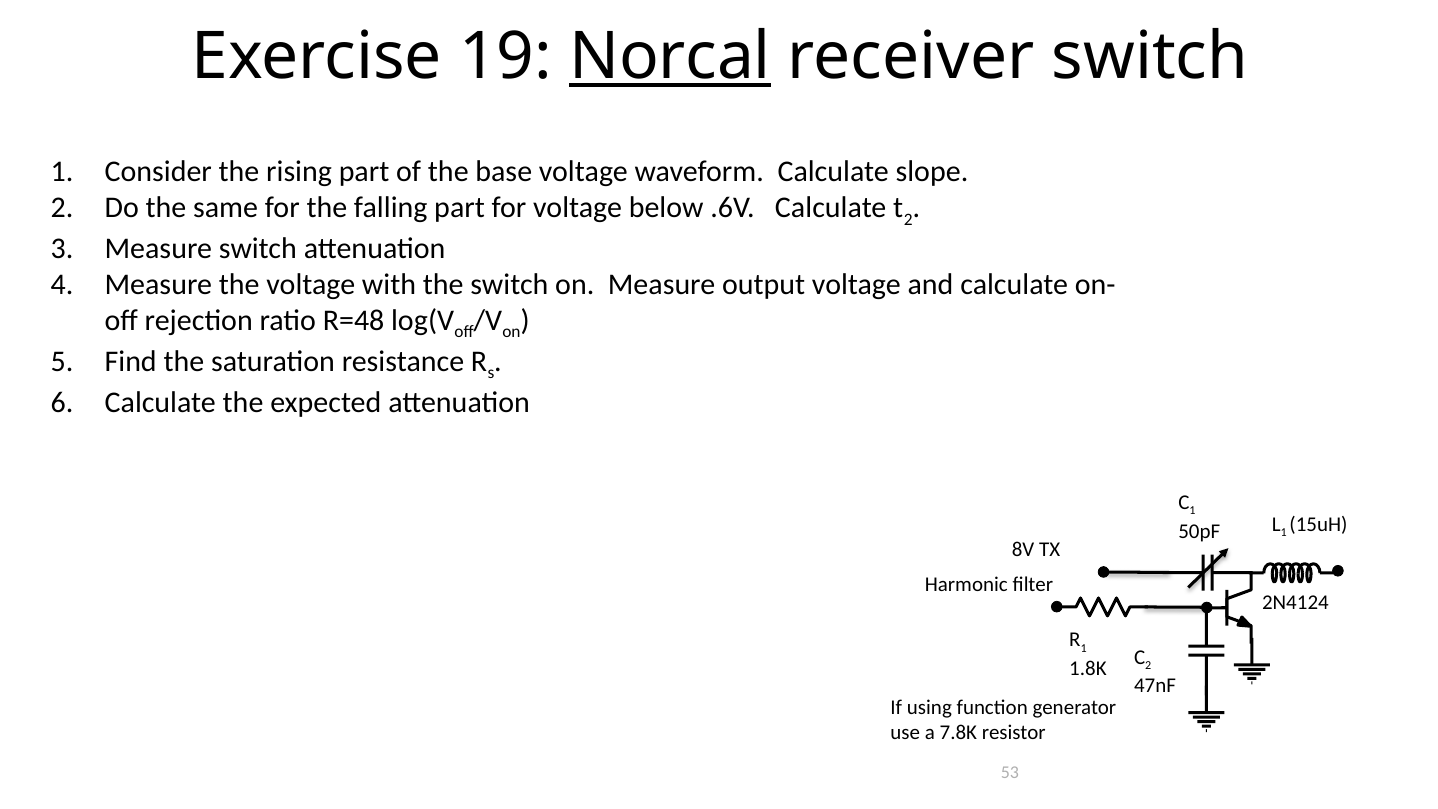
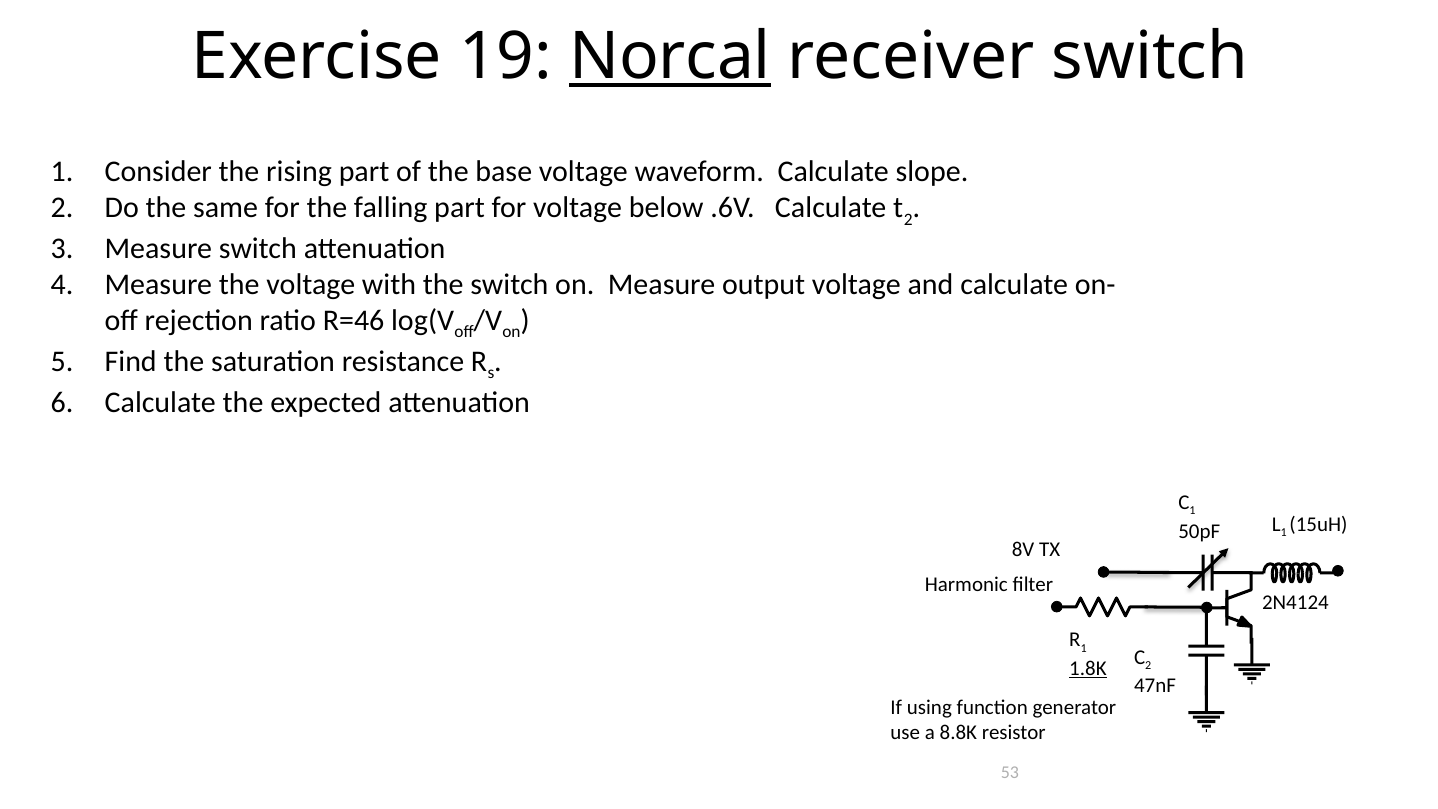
R=48: R=48 -> R=46
1.8K underline: none -> present
7.8K: 7.8K -> 8.8K
